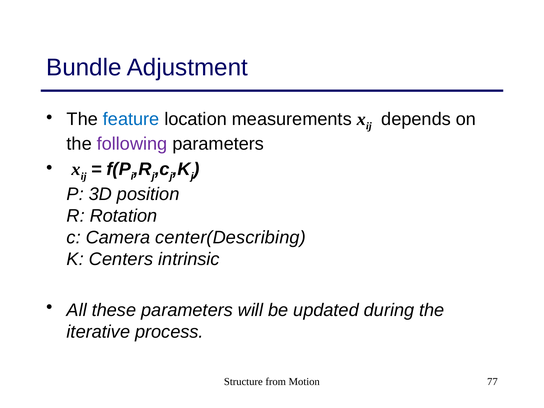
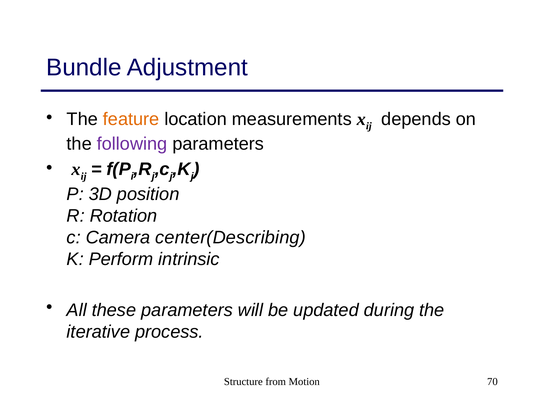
feature colour: blue -> orange
Centers: Centers -> Perform
77: 77 -> 70
